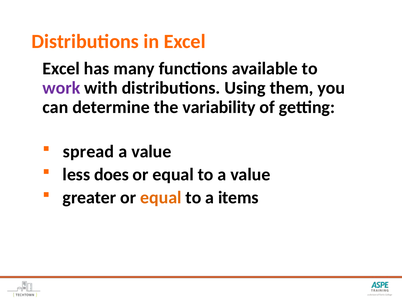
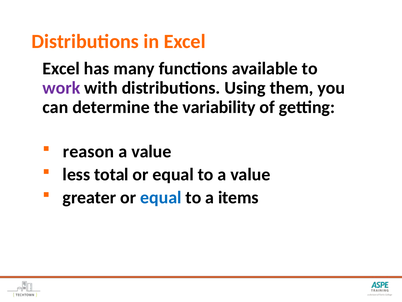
spread: spread -> reason
does: does -> total
equal at (161, 197) colour: orange -> blue
